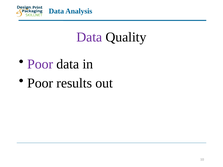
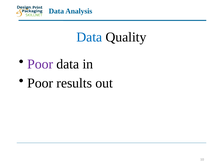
Data at (89, 37) colour: purple -> blue
